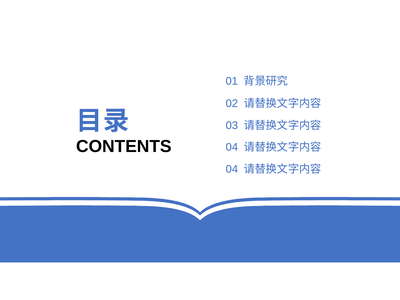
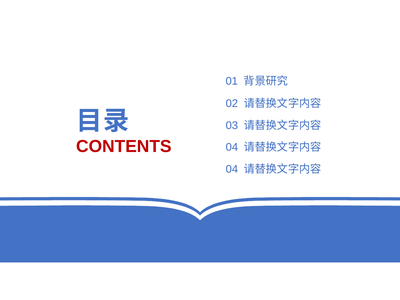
CONTENTS colour: black -> red
